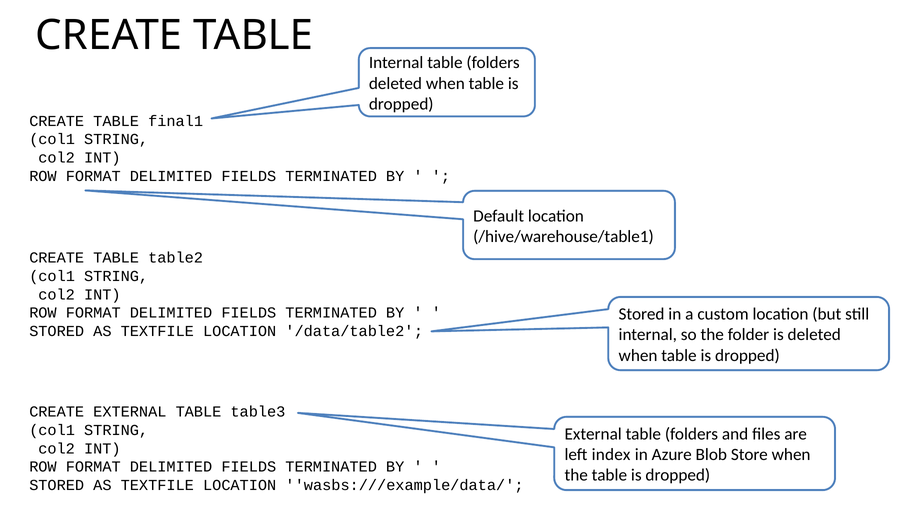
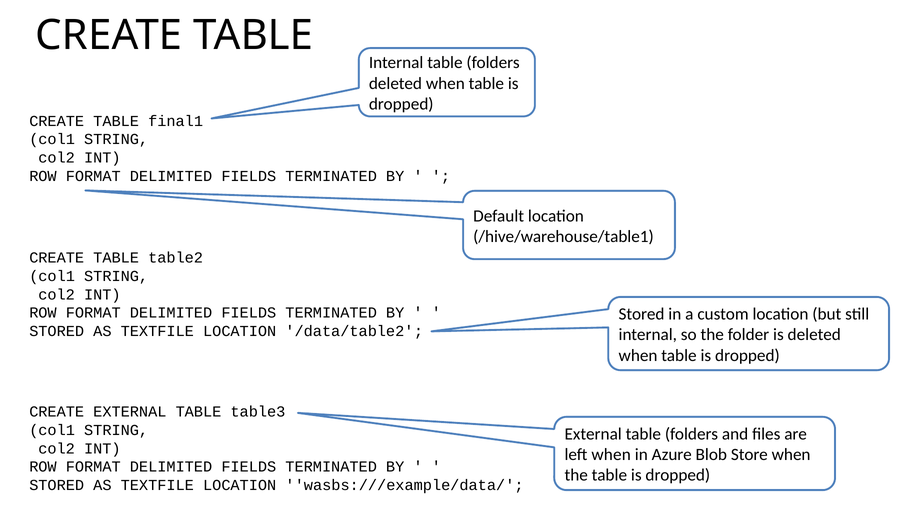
left index: index -> when
